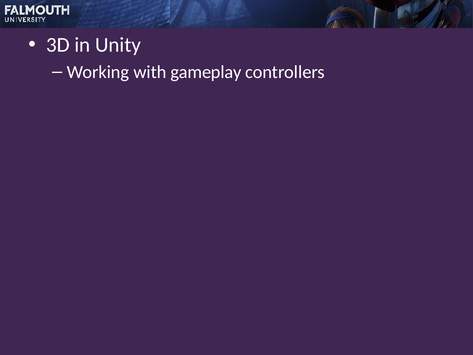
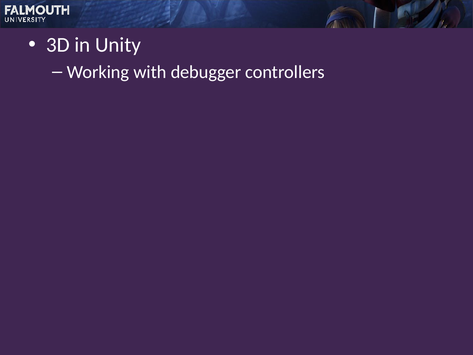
gameplay: gameplay -> debugger
